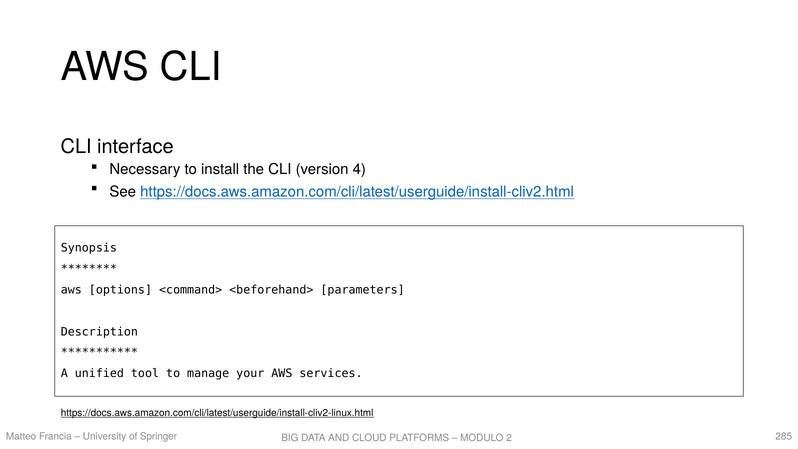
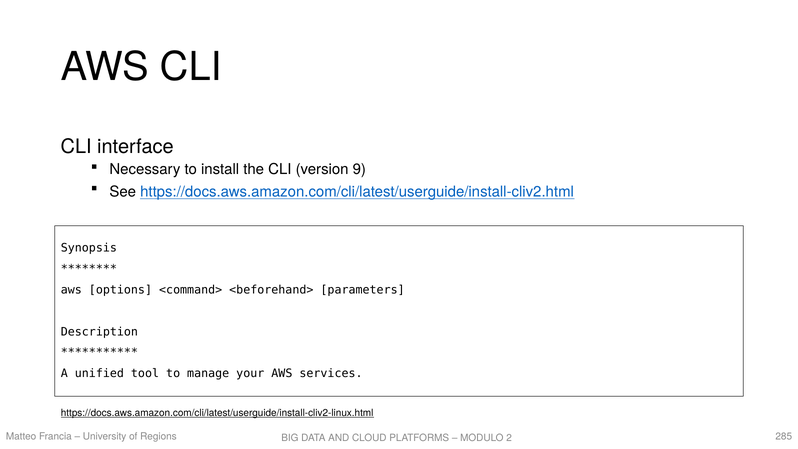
4: 4 -> 9
Springer: Springer -> Regions
